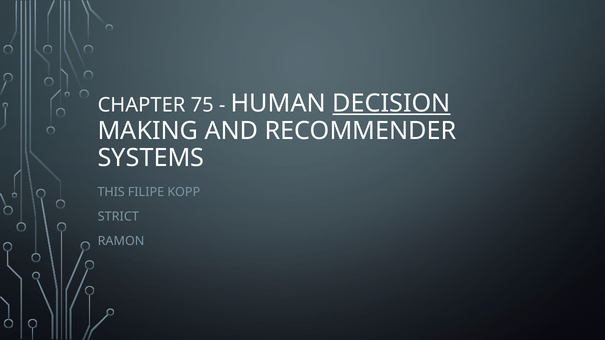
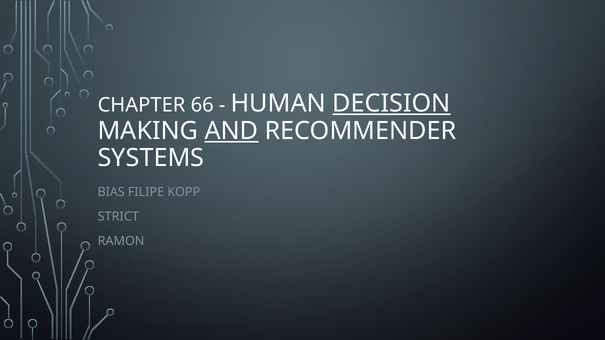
75: 75 -> 66
AND underline: none -> present
THIS: THIS -> BIAS
